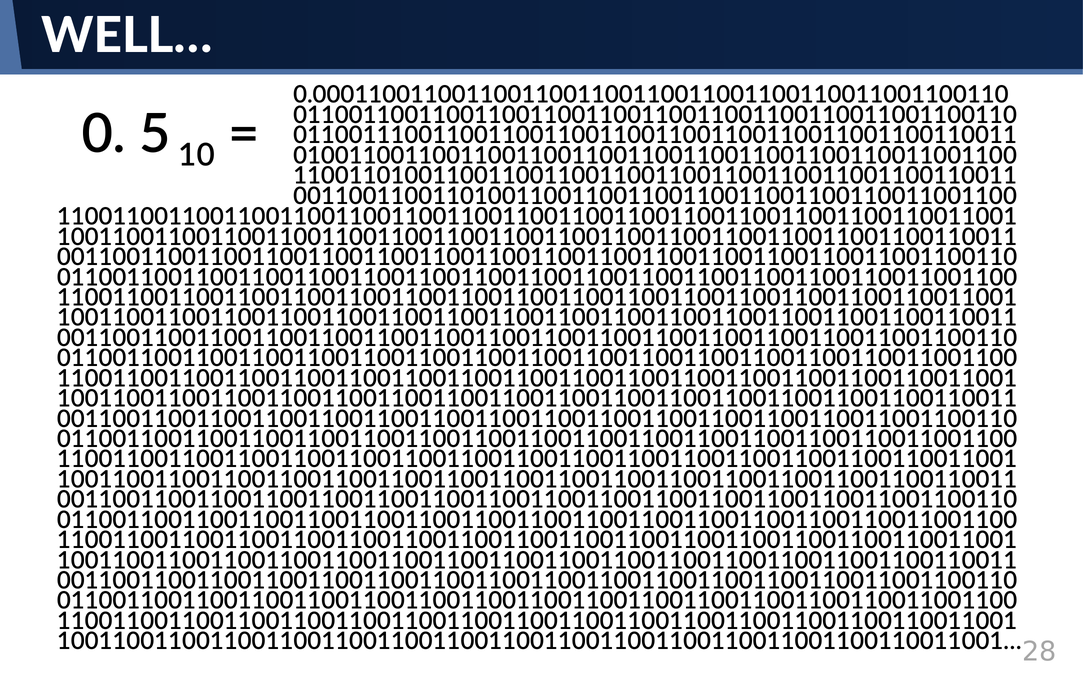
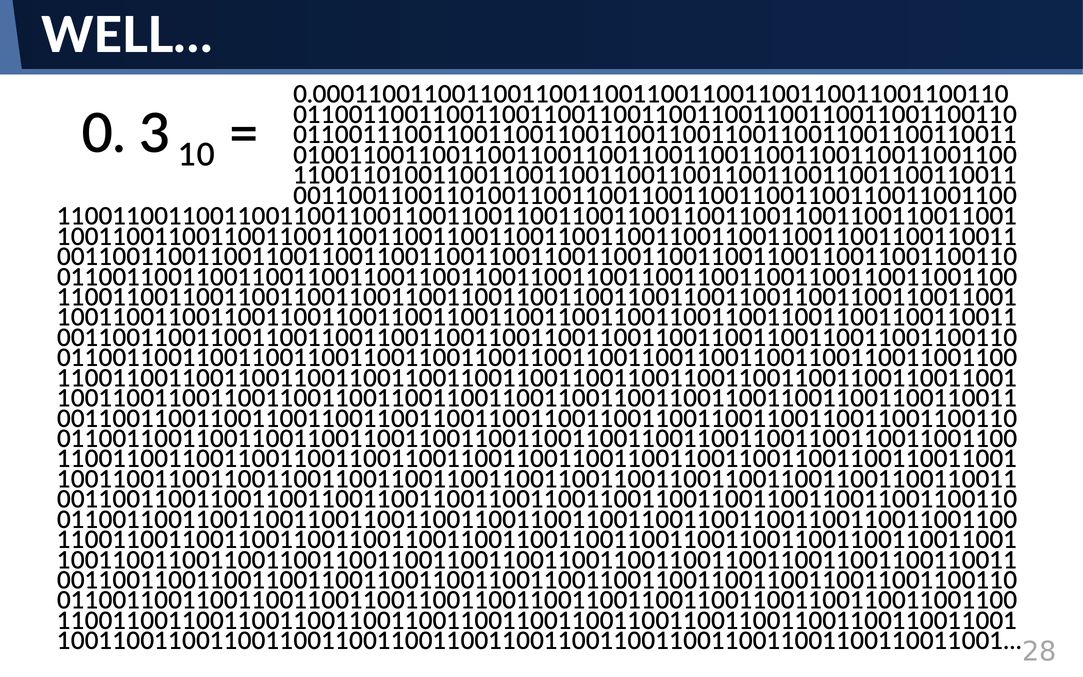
5: 5 -> 3
